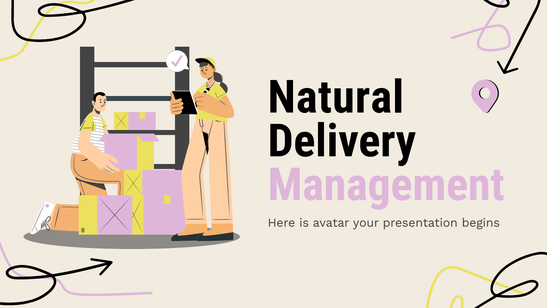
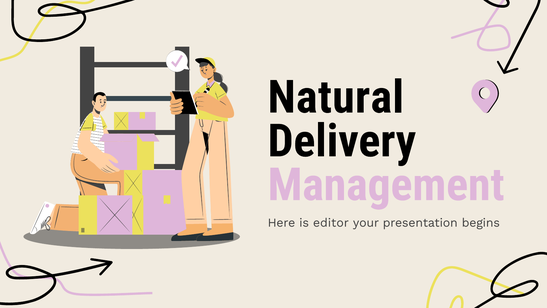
avatar: avatar -> editor
